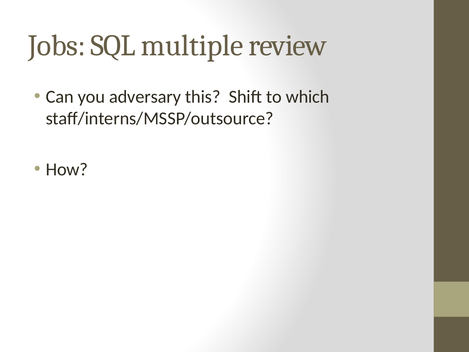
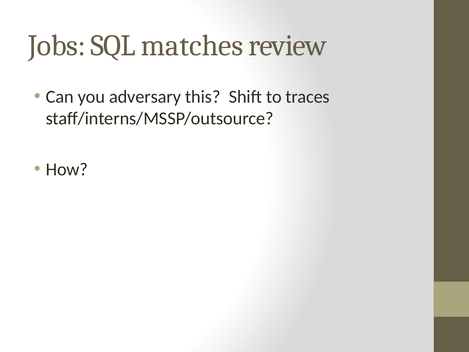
multiple: multiple -> matches
which: which -> traces
